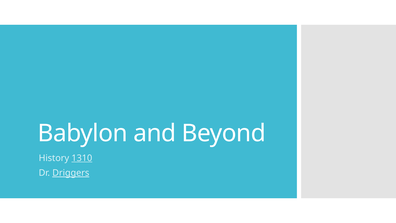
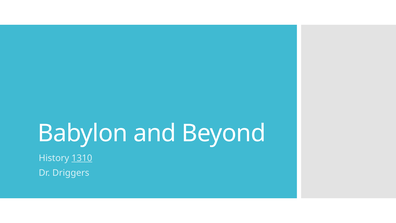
Driggers underline: present -> none
